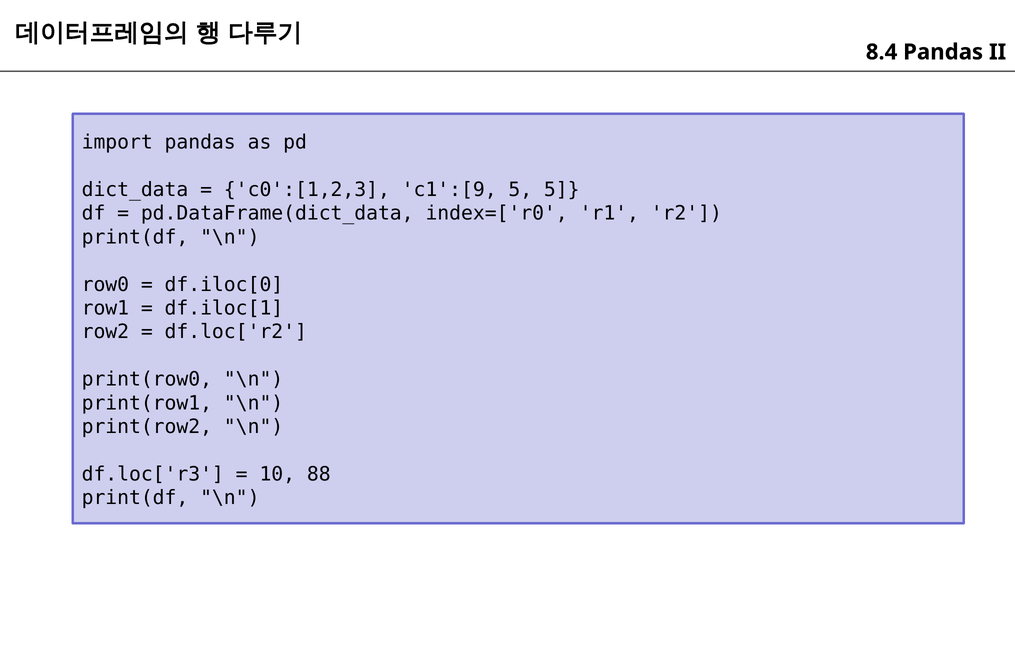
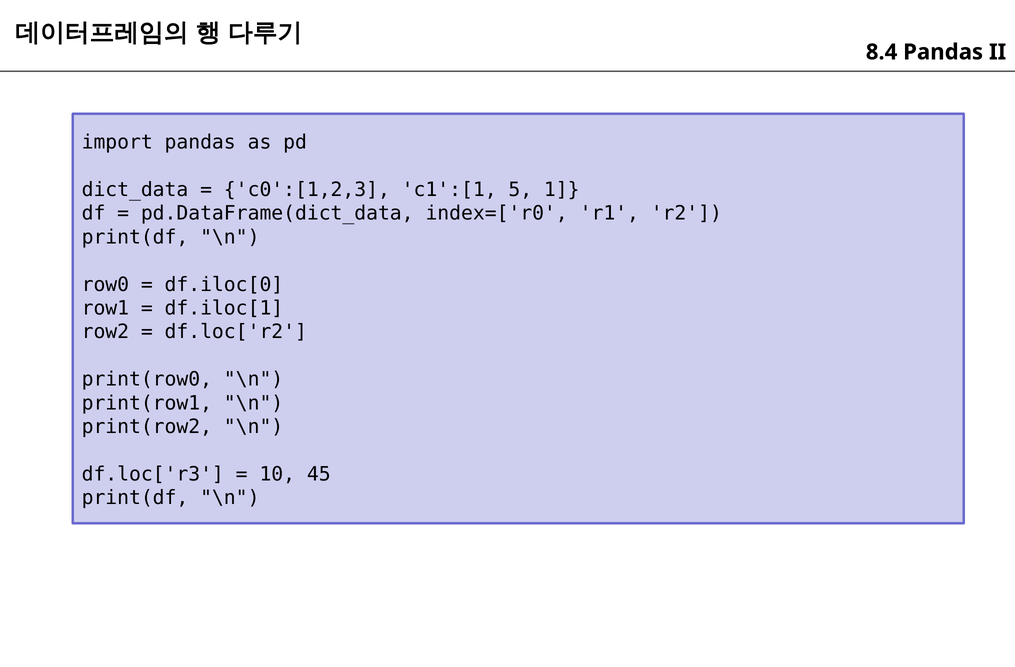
c1':[9: c1':[9 -> c1':[1
5 5: 5 -> 1
88: 88 -> 45
